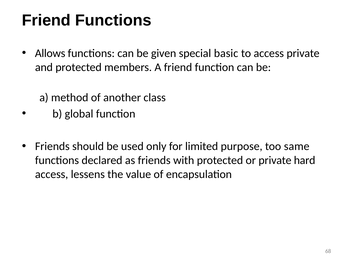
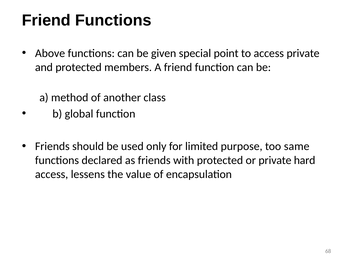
Allows: Allows -> Above
basic: basic -> point
